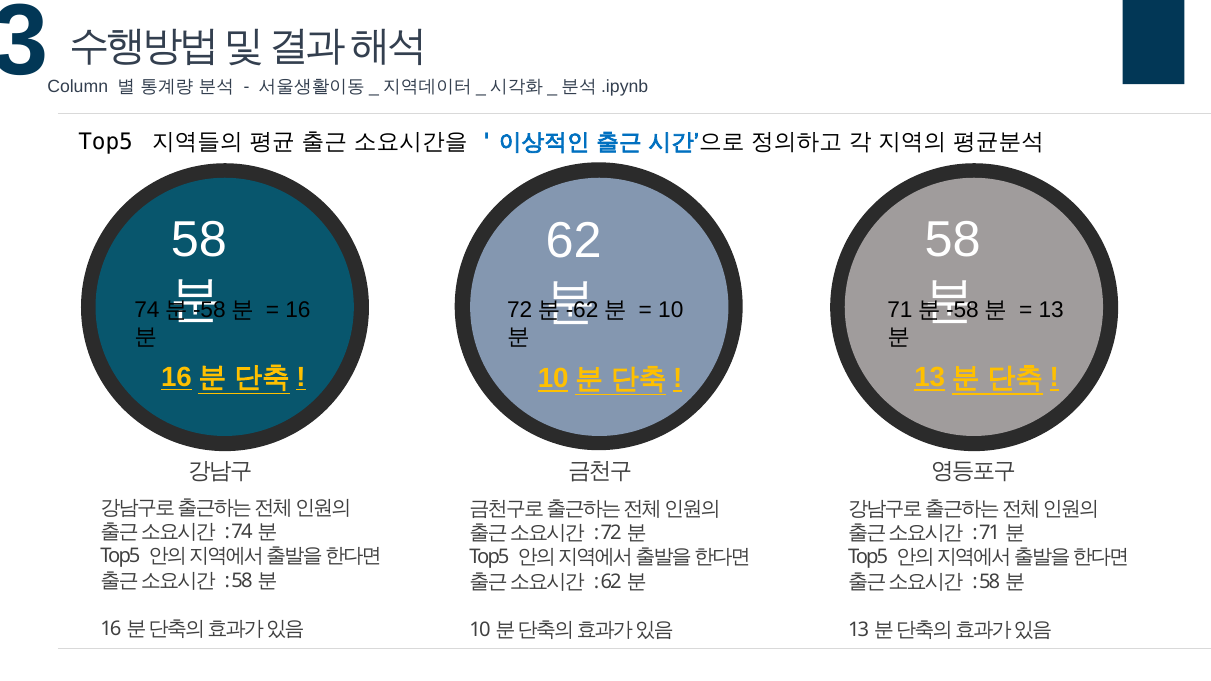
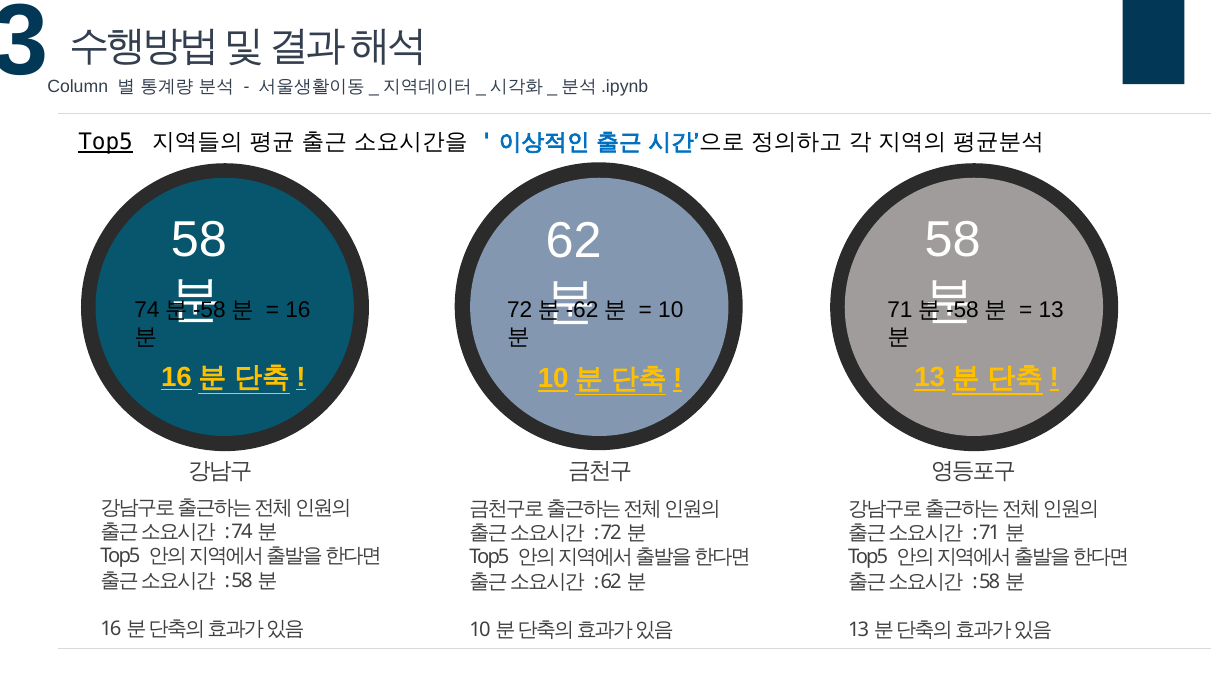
Top5 at (106, 142) underline: none -> present
